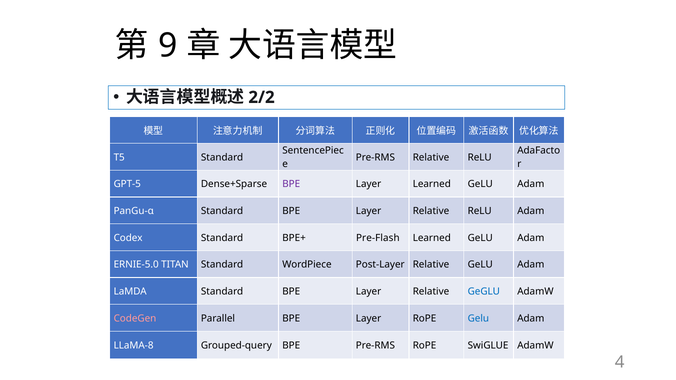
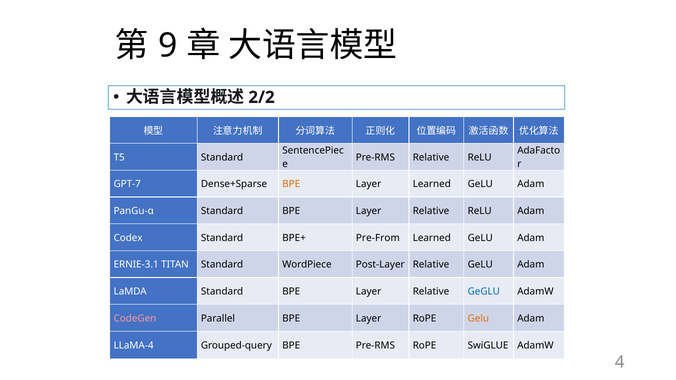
GPT-5: GPT-5 -> GPT-7
BPE at (291, 184) colour: purple -> orange
Pre-Flash: Pre-Flash -> Pre-From
ERNIE-5.0: ERNIE-5.0 -> ERNIE-3.1
Gelu at (478, 319) colour: blue -> orange
LLaMA-8: LLaMA-8 -> LLaMA-4
